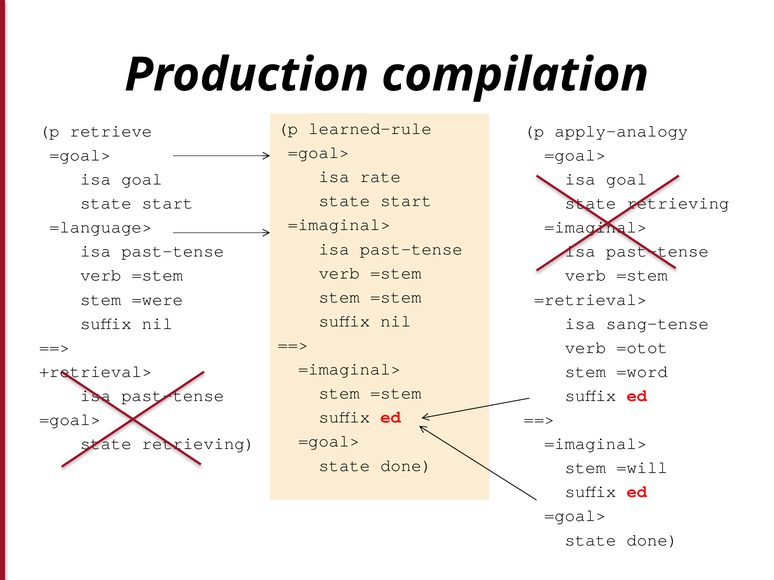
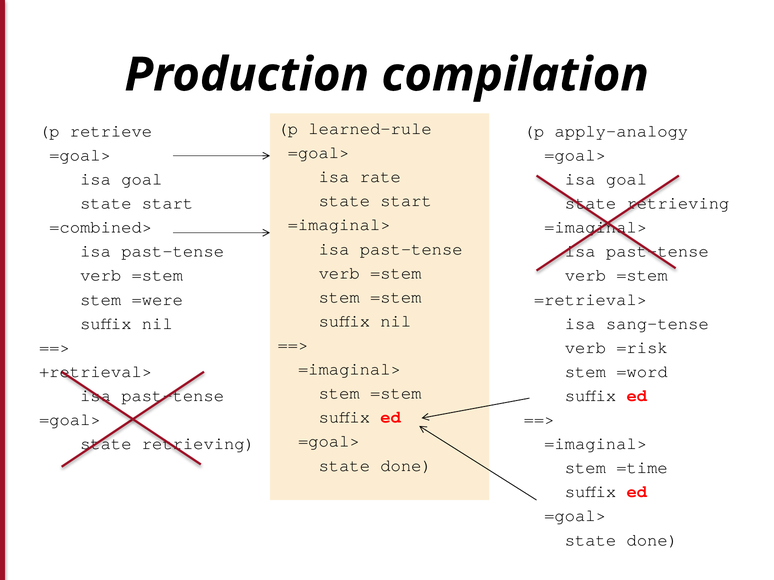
=language>: =language> -> =combined>
=otot: =otot -> =risk
=will: =will -> =time
